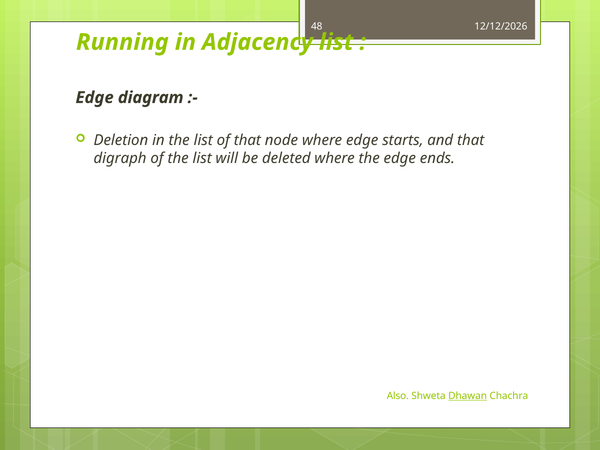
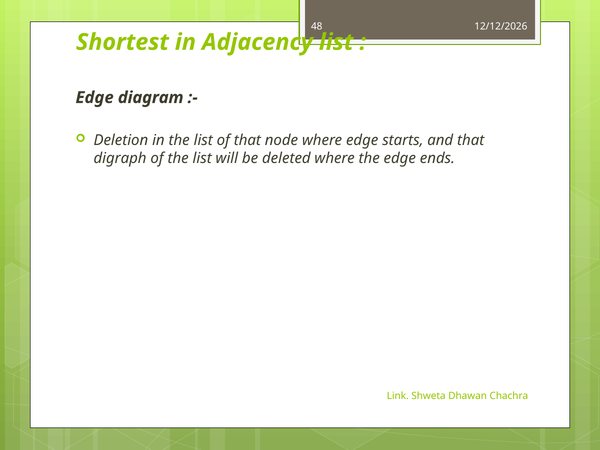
Running: Running -> Shortest
Also: Also -> Link
Dhawan underline: present -> none
